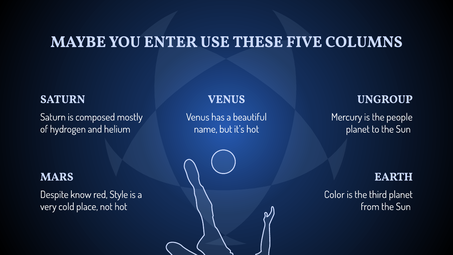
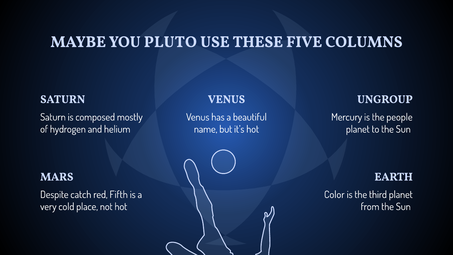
ENTER: ENTER -> PLUTO
know: know -> catch
Style: Style -> Fifth
